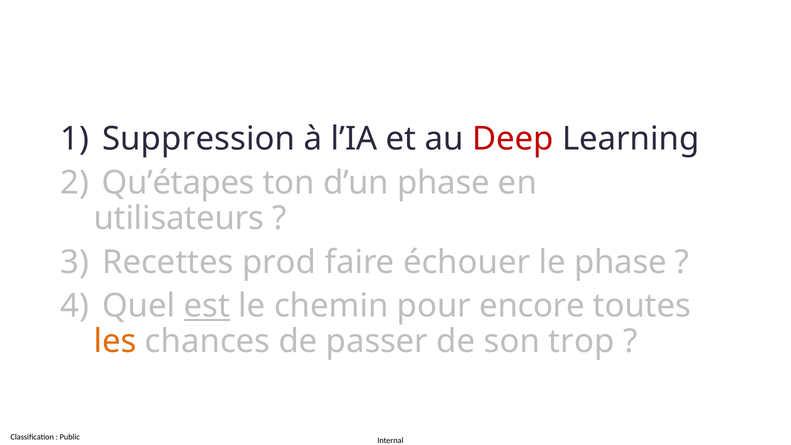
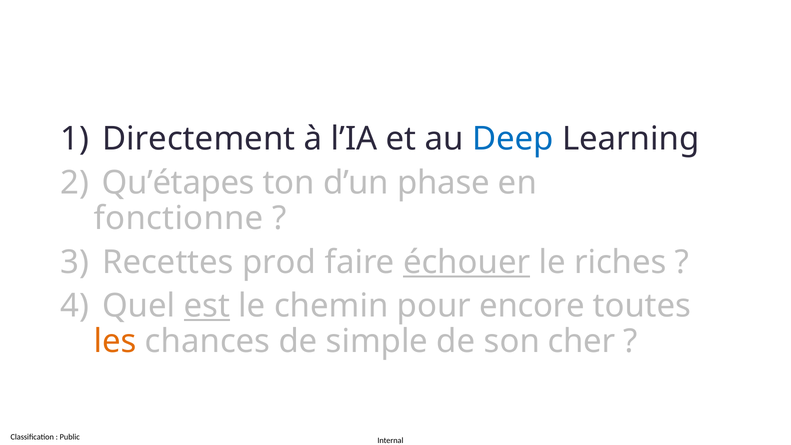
Suppression: Suppression -> Directement
Deep colour: red -> blue
utilisateurs: utilisateurs -> fonctionne
échouer underline: none -> present
le phase: phase -> riches
passer: passer -> simple
trop: trop -> cher
